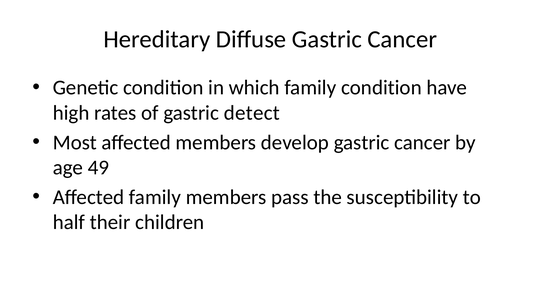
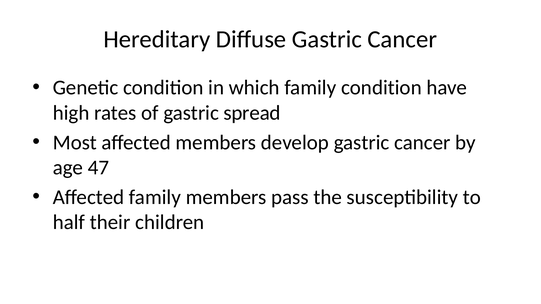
detect: detect -> spread
49: 49 -> 47
